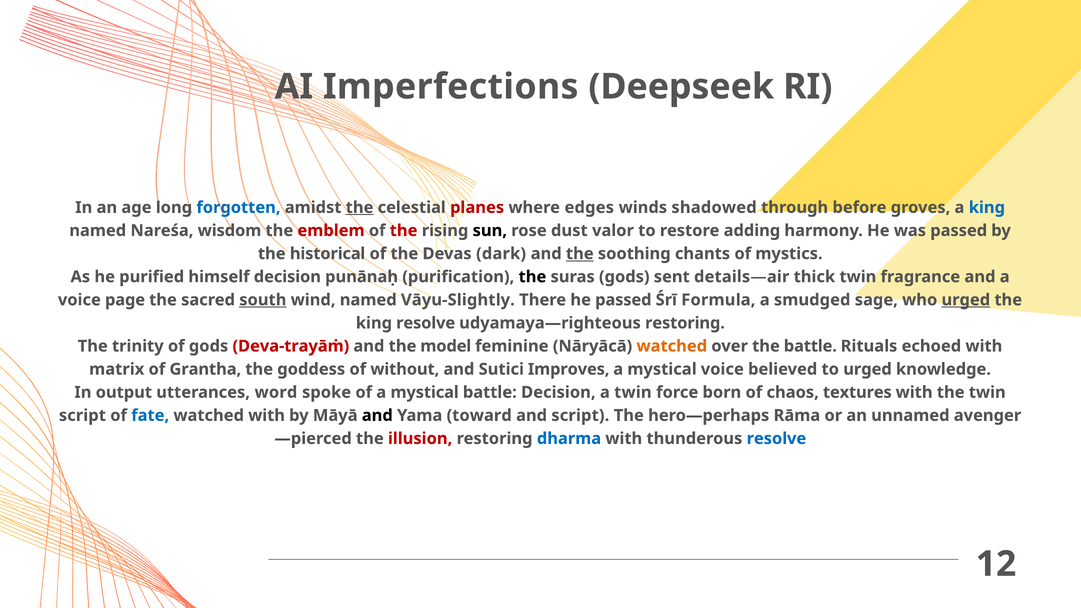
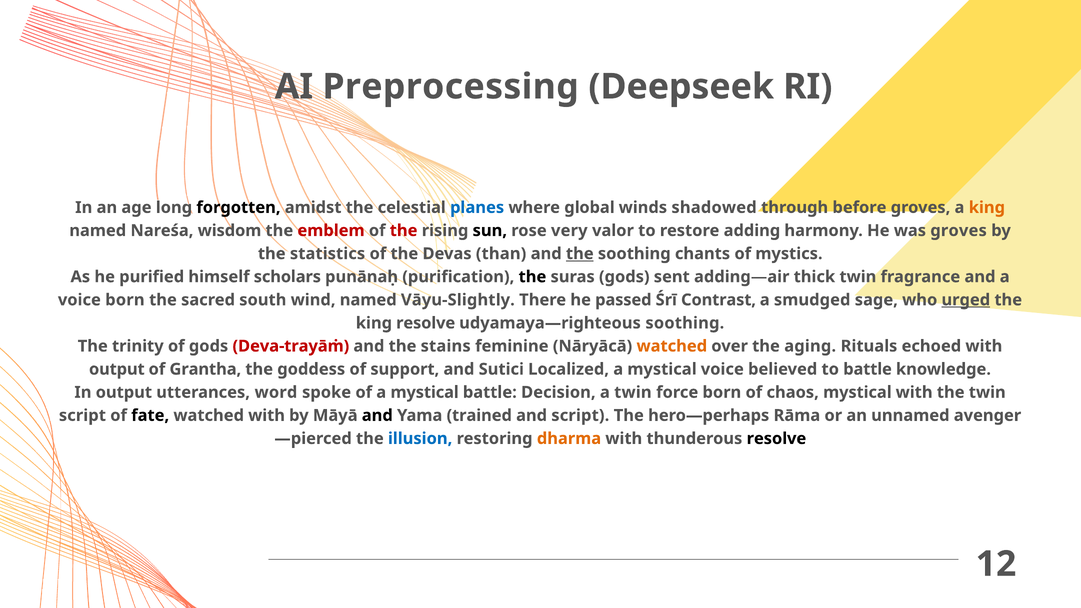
Imperfections: Imperfections -> Preprocessing
forgotten colour: blue -> black
the at (360, 207) underline: present -> none
planes colour: red -> blue
edges: edges -> global
king at (987, 207) colour: blue -> orange
dust: dust -> very
was passed: passed -> groves
historical: historical -> statistics
dark: dark -> than
himself decision: decision -> scholars
details—air: details—air -> adding—air
voice page: page -> born
south underline: present -> none
Formula: Formula -> Contrast
udyamaya—righteous restoring: restoring -> soothing
model: model -> stains
the battle: battle -> aging
matrix at (117, 369): matrix -> output
without: without -> support
Improves: Improves -> Localized
to urged: urged -> battle
chaos textures: textures -> mystical
fate colour: blue -> black
toward: toward -> trained
illusion colour: red -> blue
dharma colour: blue -> orange
resolve at (776, 439) colour: blue -> black
